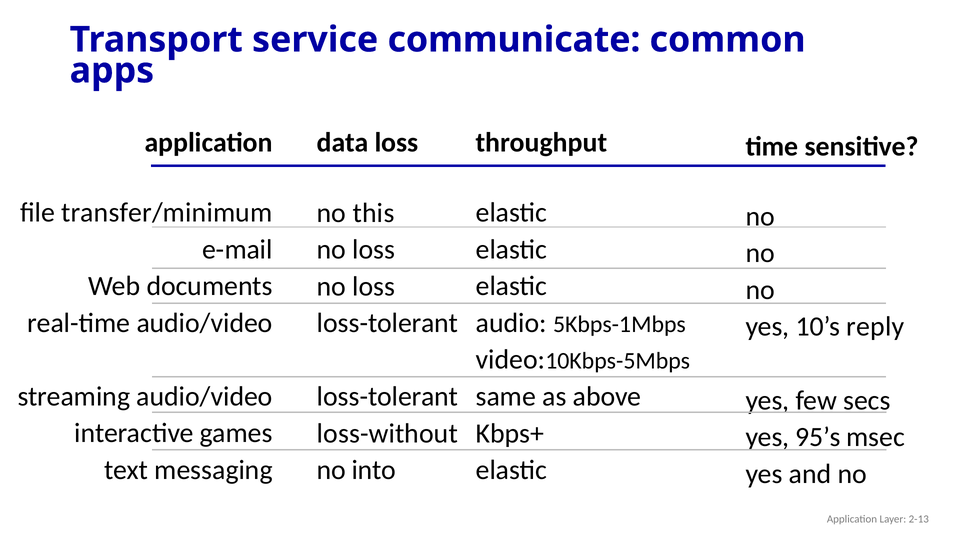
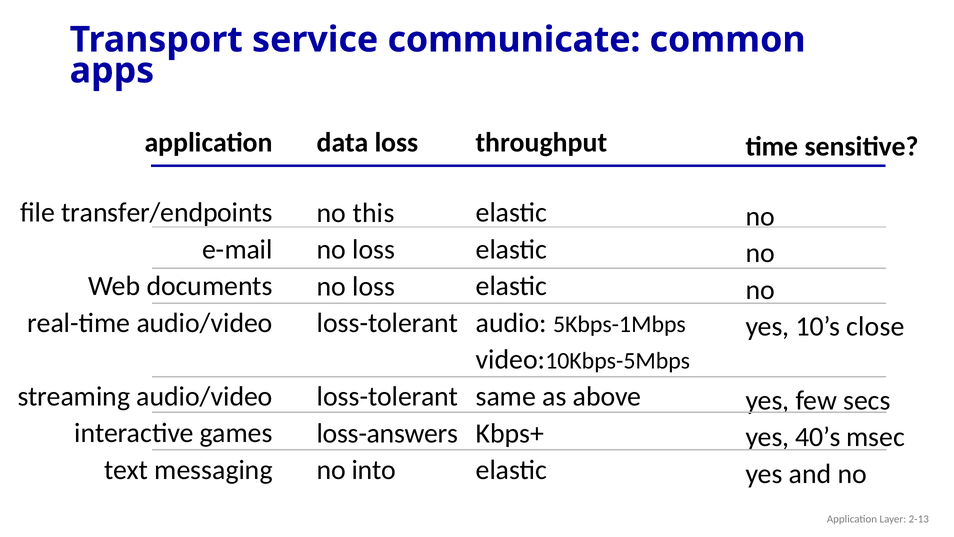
transfer/minimum: transfer/minimum -> transfer/endpoints
reply: reply -> close
loss-without: loss-without -> loss-answers
95’s: 95’s -> 40’s
